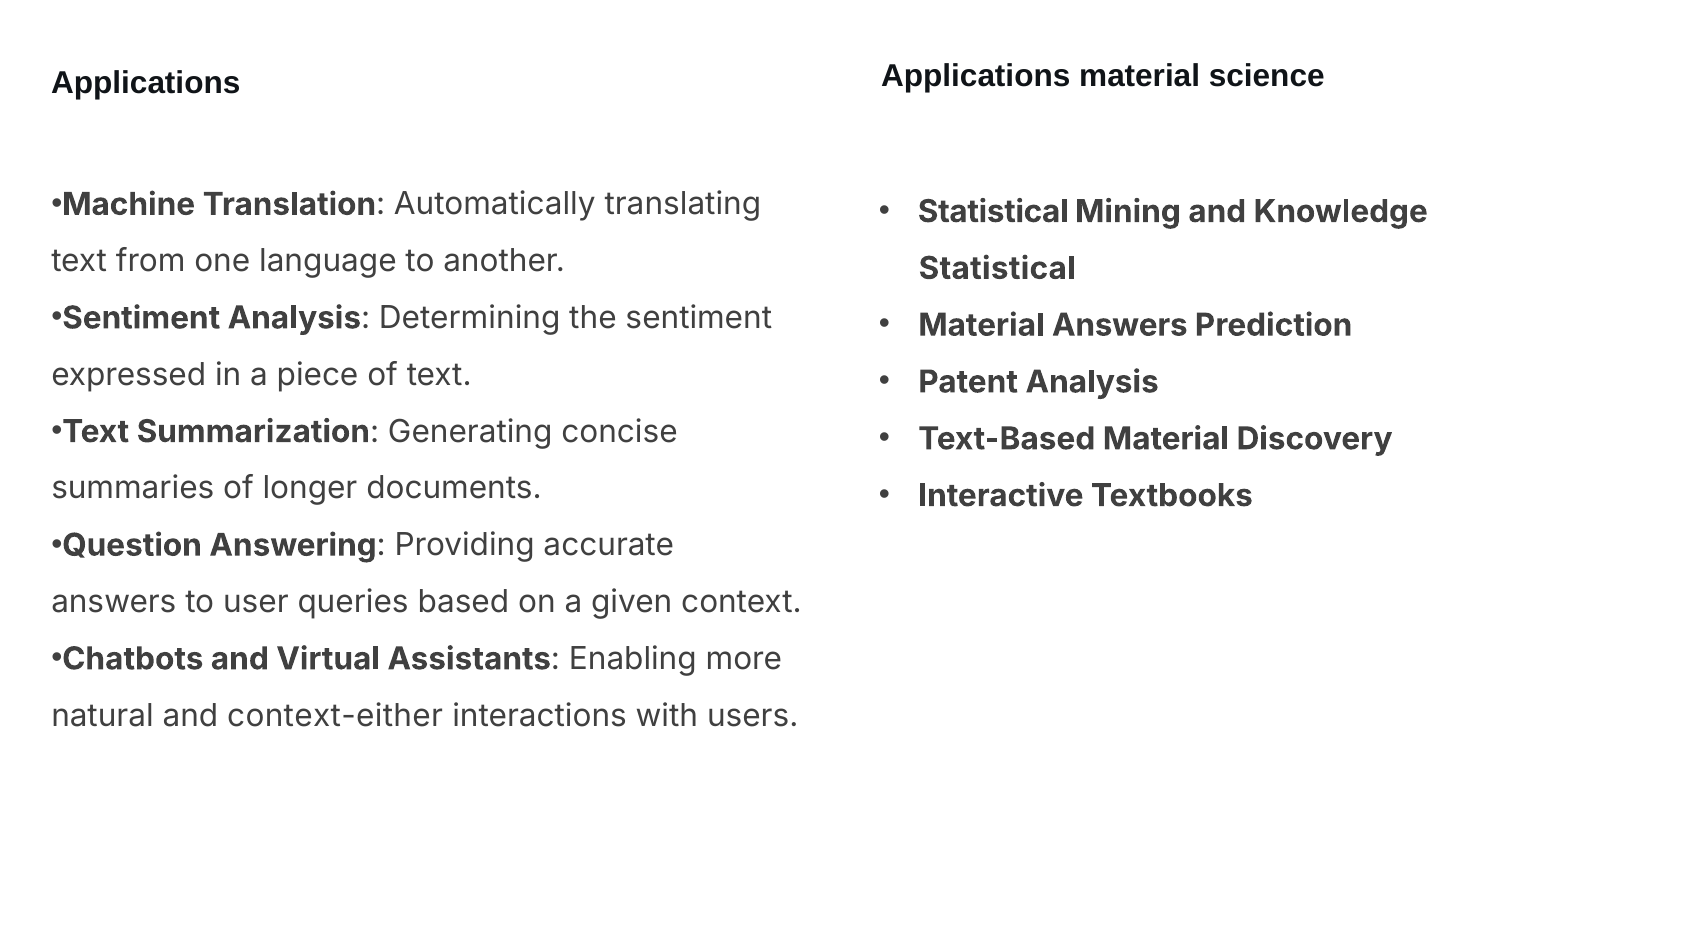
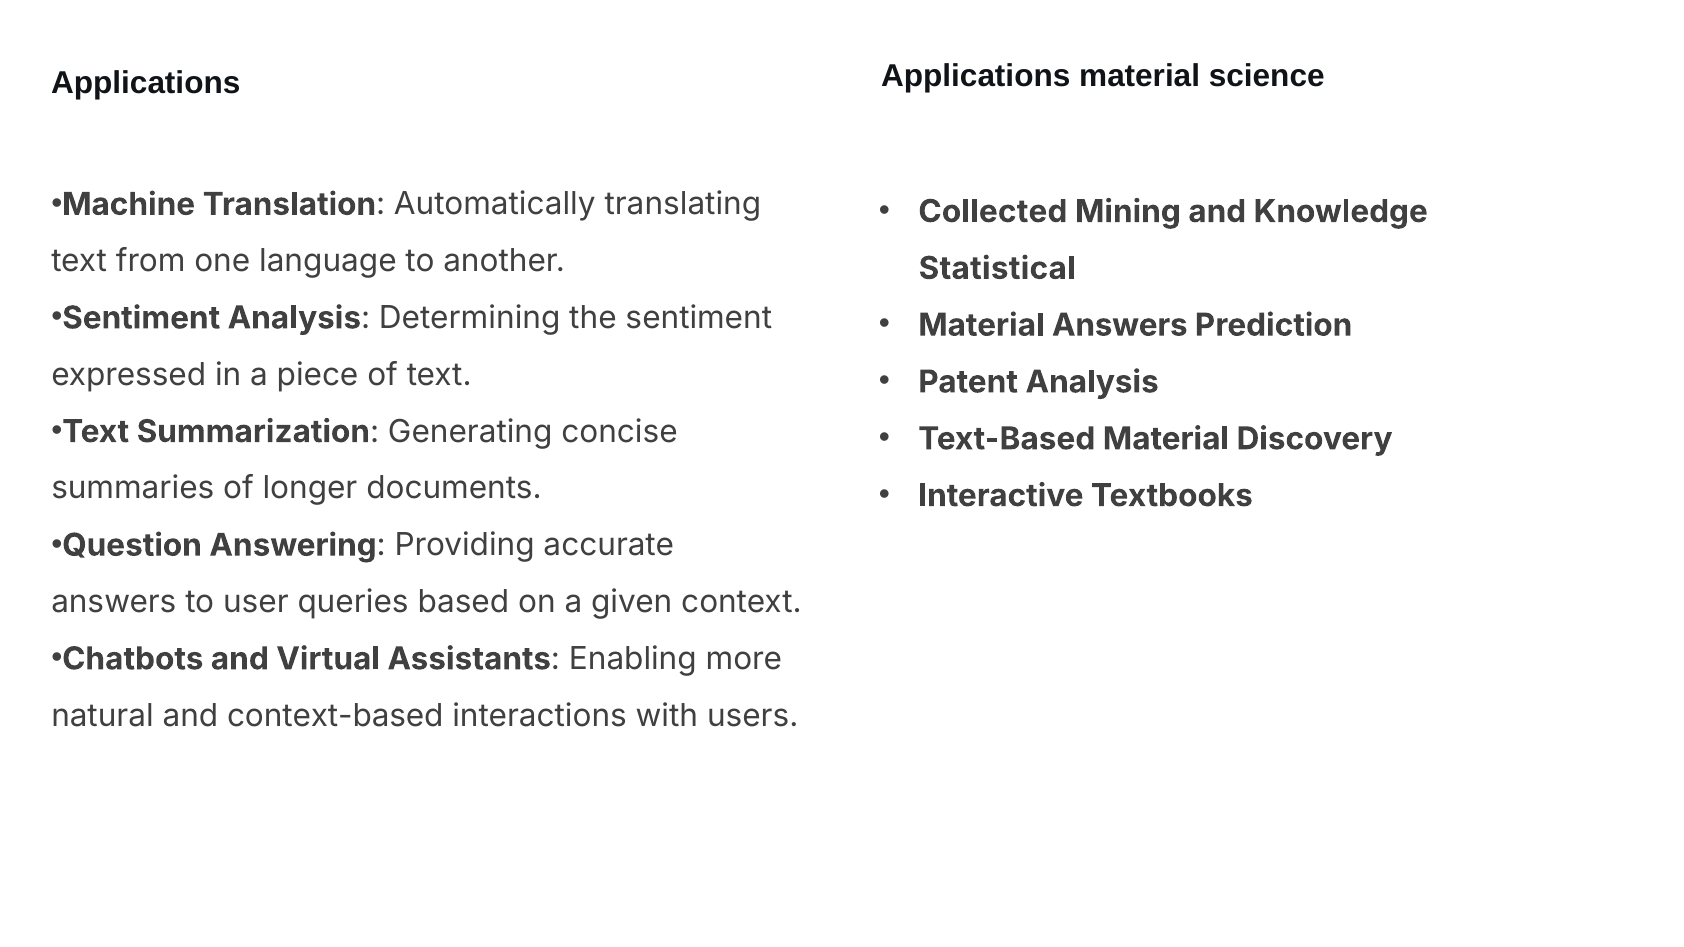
Statistical at (993, 212): Statistical -> Collected
context-either: context-either -> context-based
